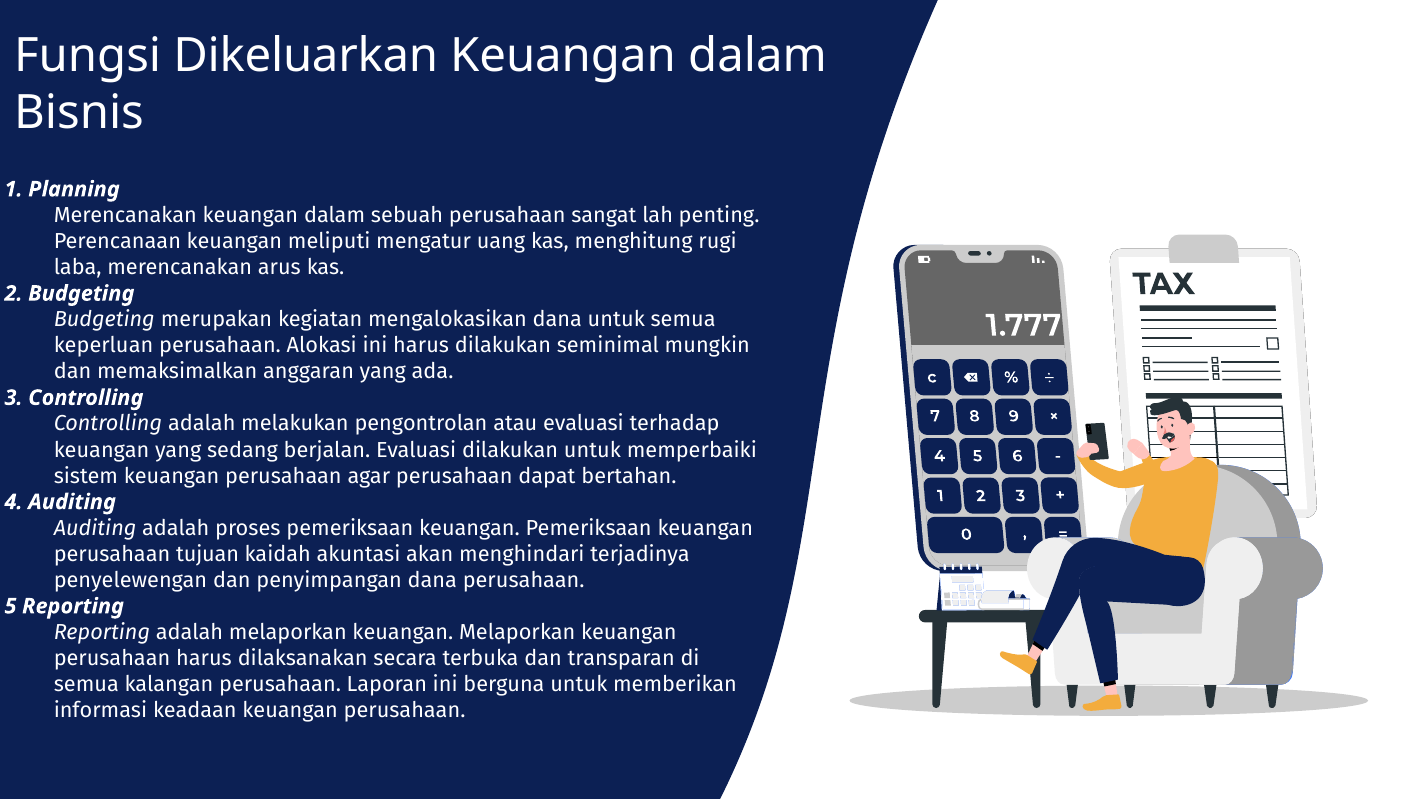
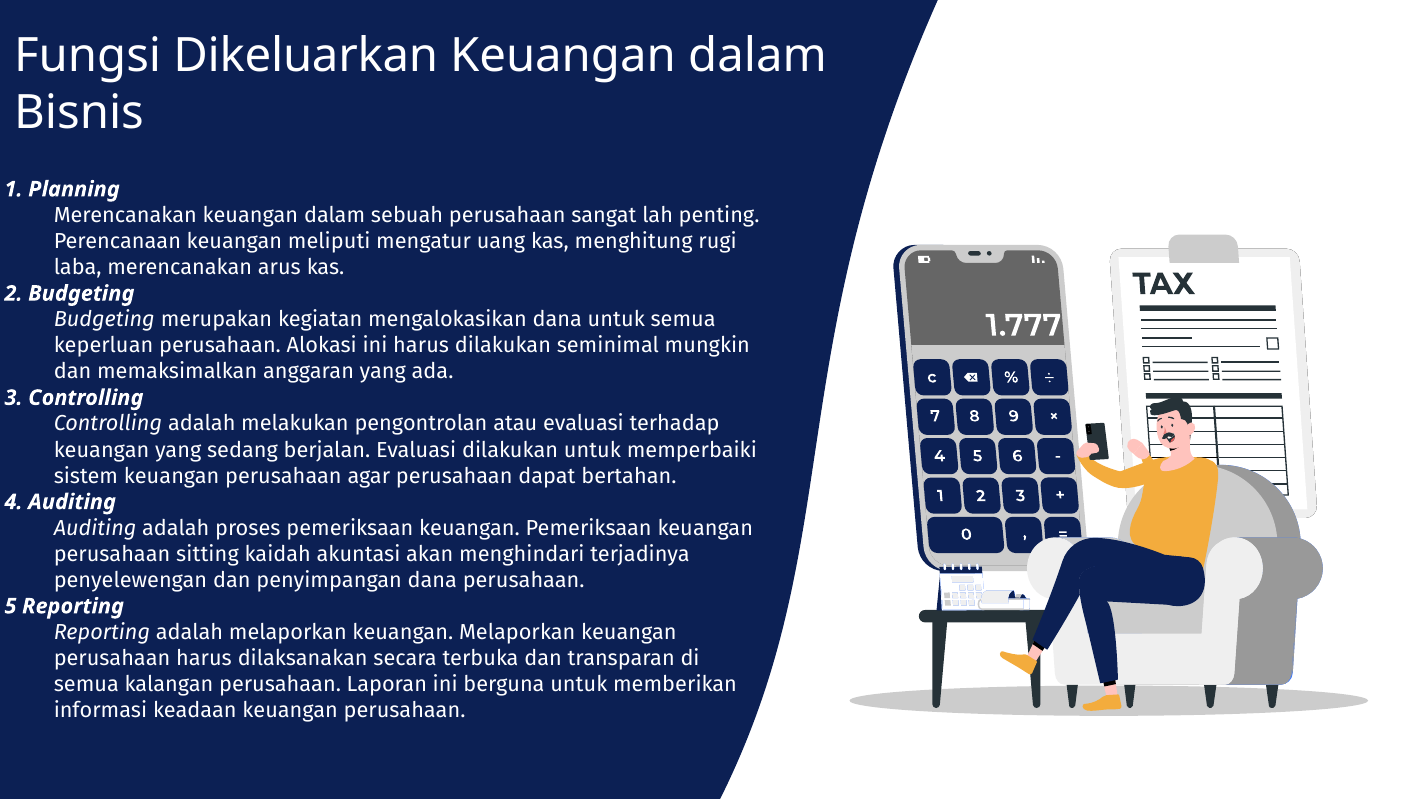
tujuan: tujuan -> sitting
